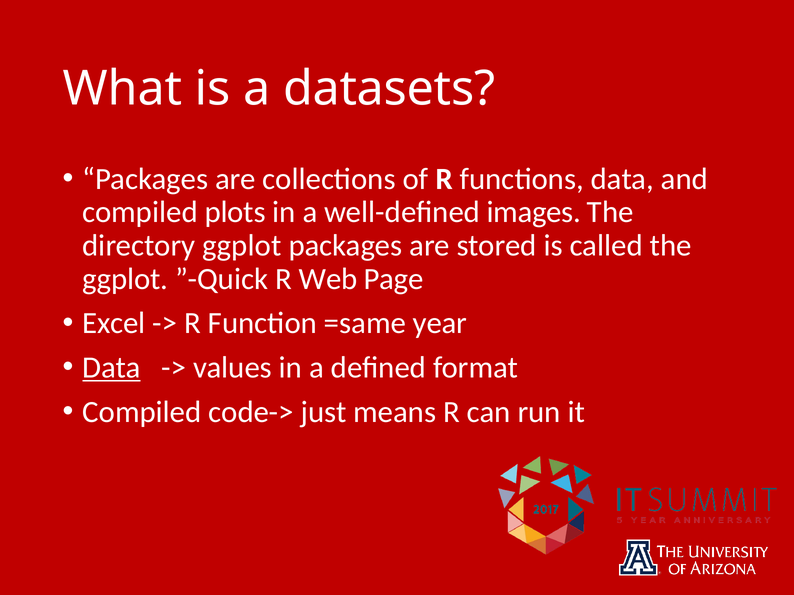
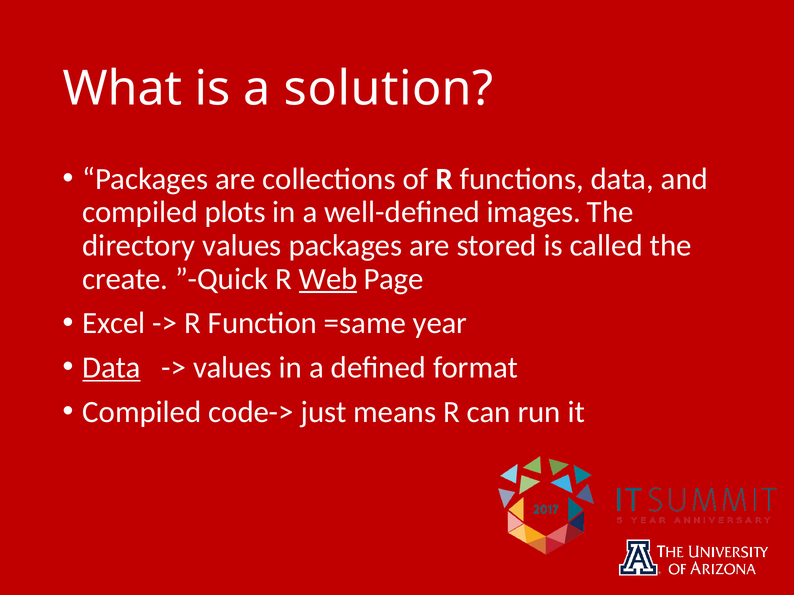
datasets: datasets -> solution
directory ggplot: ggplot -> values
ggplot at (125, 279): ggplot -> create
Web underline: none -> present
